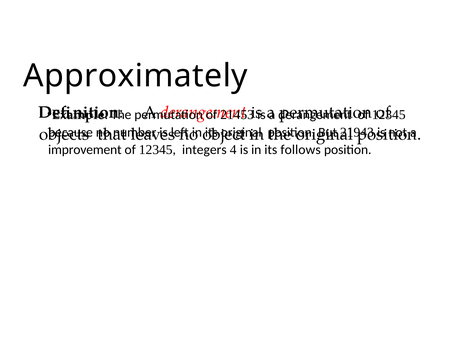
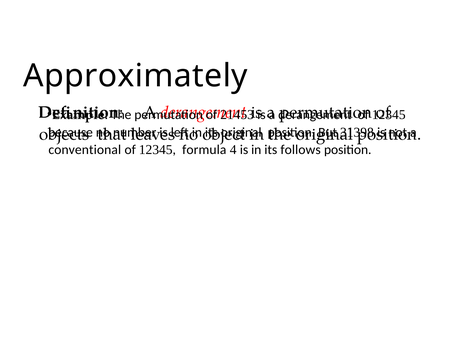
21943: 21943 -> 31398
improvement: improvement -> conventional
integers: integers -> formula
